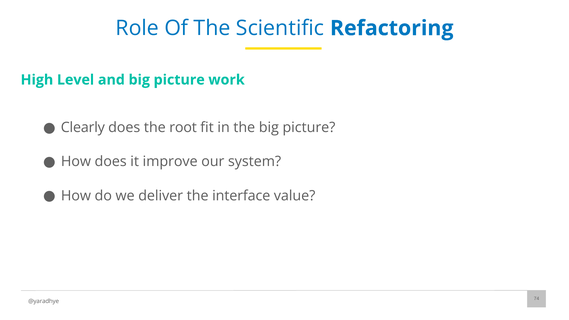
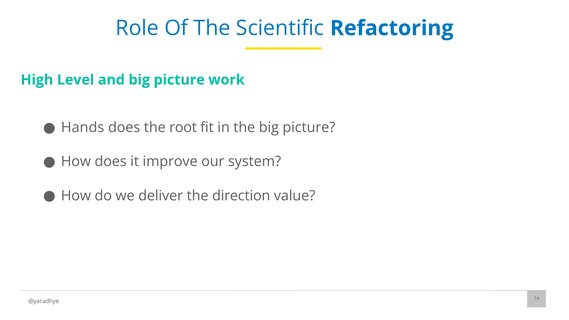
Clearly: Clearly -> Hands
interface: interface -> direction
